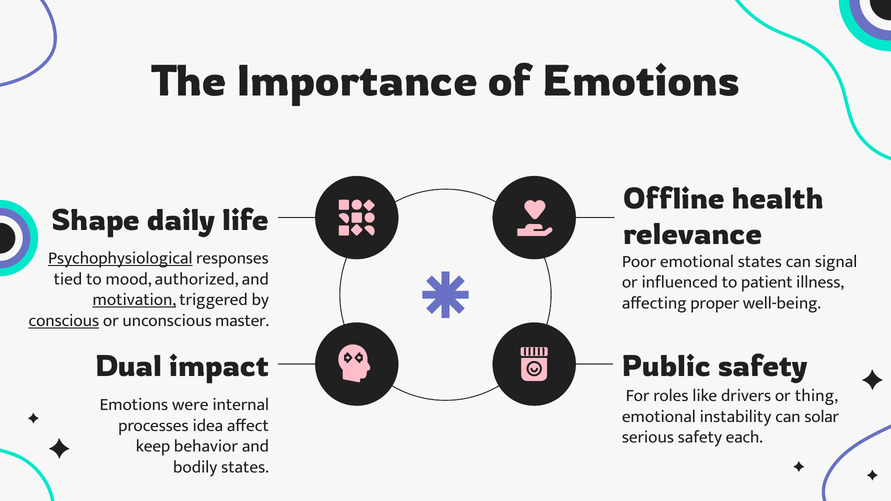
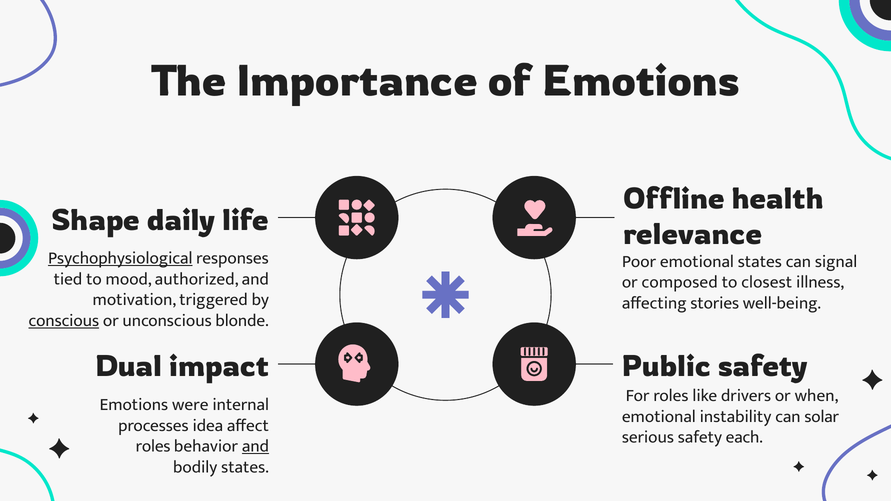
influenced: influenced -> composed
patient: patient -> closest
motivation underline: present -> none
proper: proper -> stories
master: master -> blonde
thing: thing -> when
keep at (153, 446): keep -> roles
and at (255, 446) underline: none -> present
